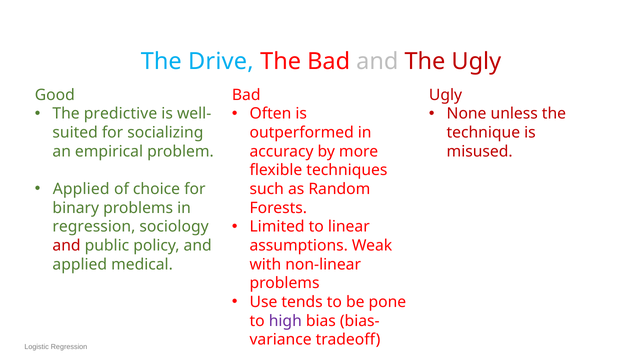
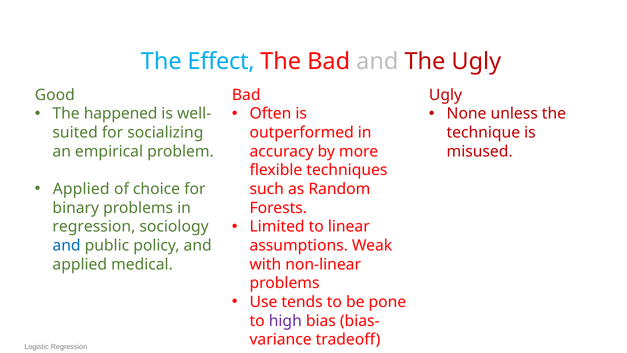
Drive: Drive -> Effect
predictive: predictive -> happened
and at (67, 245) colour: red -> blue
